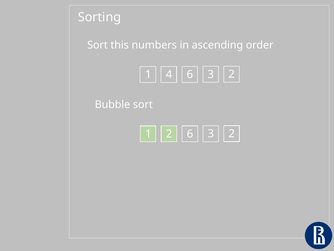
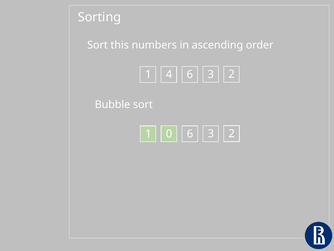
1 2: 2 -> 0
